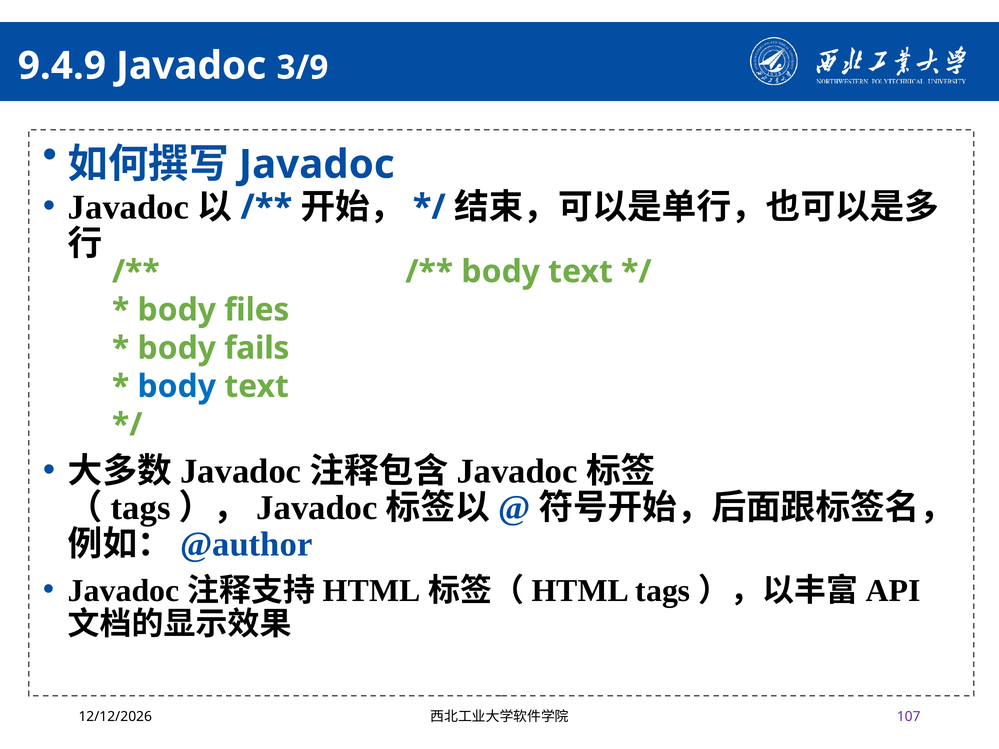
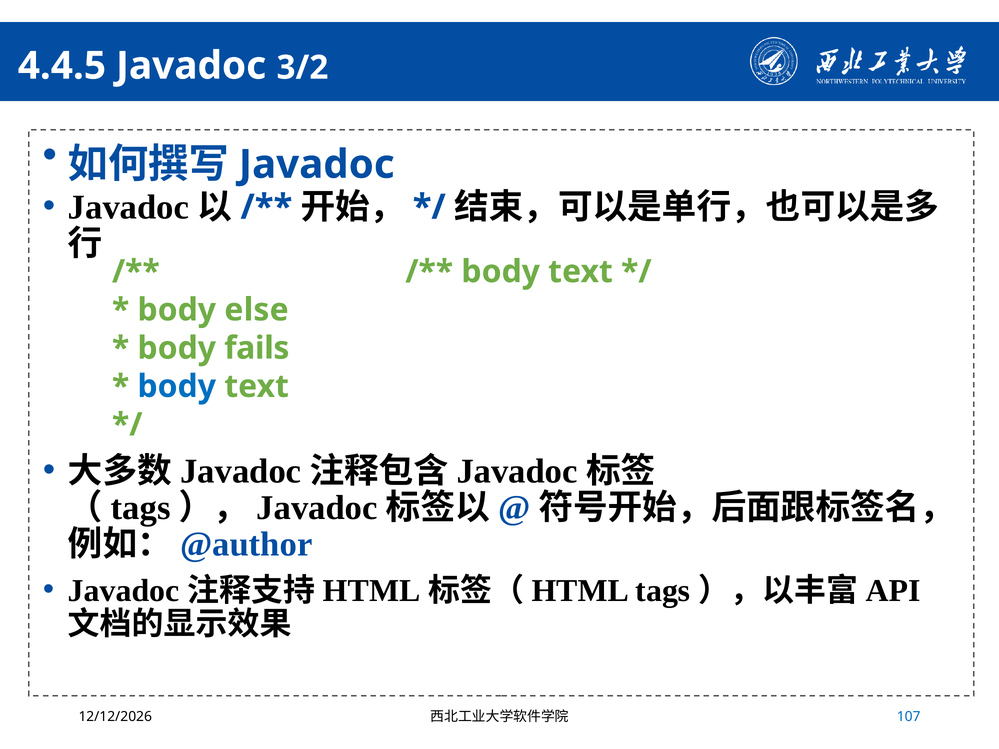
9.4.9: 9.4.9 -> 4.4.5
3/9: 3/9 -> 3/2
files: files -> else
107 colour: purple -> blue
